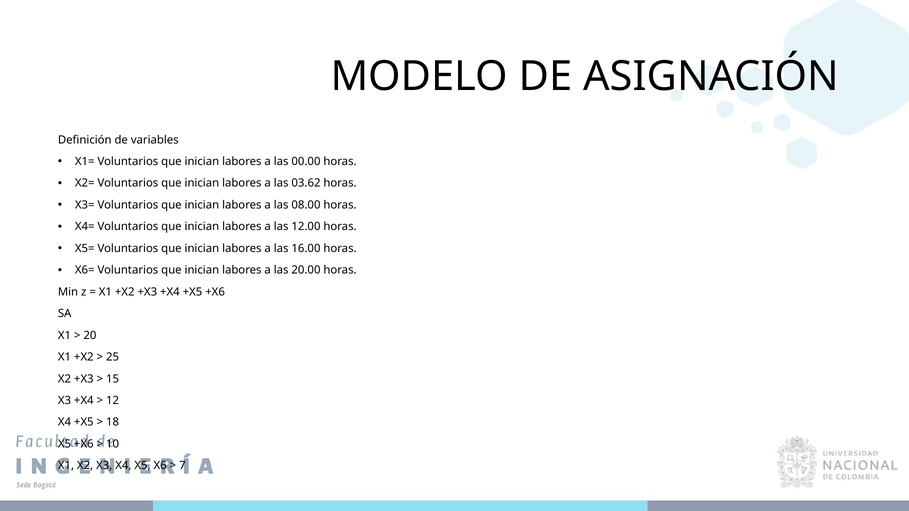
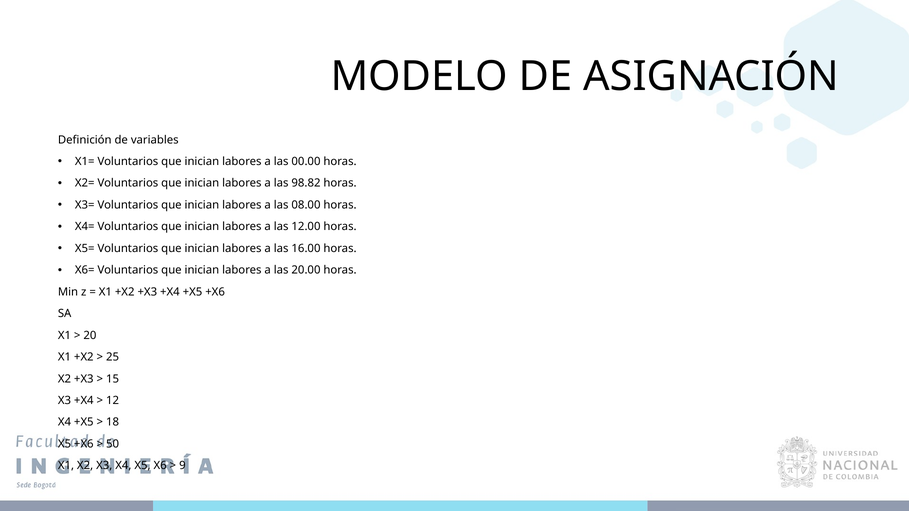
03.62: 03.62 -> 98.82
10: 10 -> 50
7: 7 -> 9
